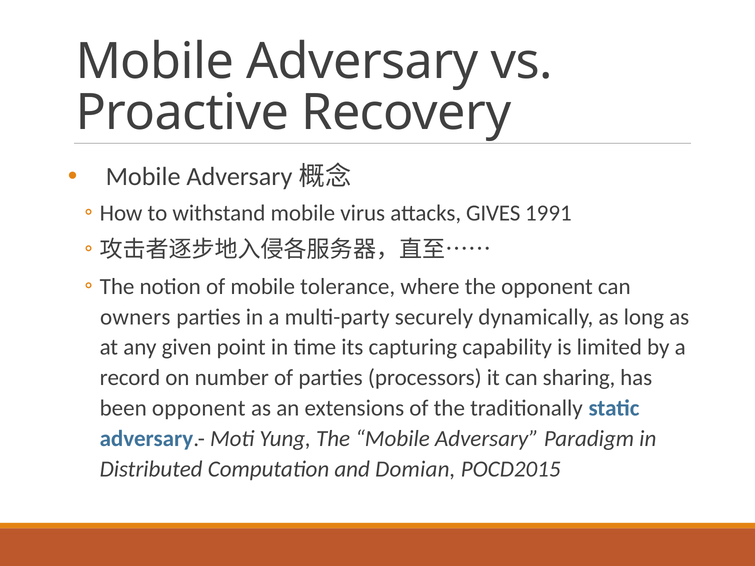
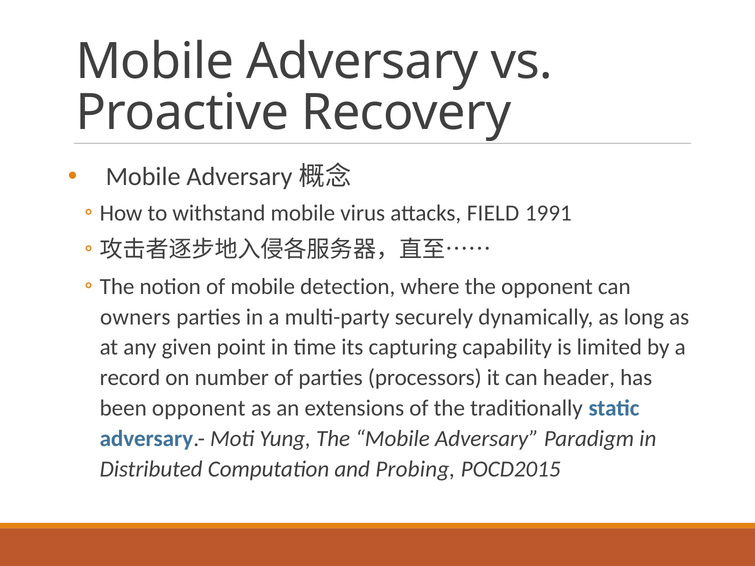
GIVES: GIVES -> FIELD
tolerance: tolerance -> detection
sharing: sharing -> header
Domian: Domian -> Probing
